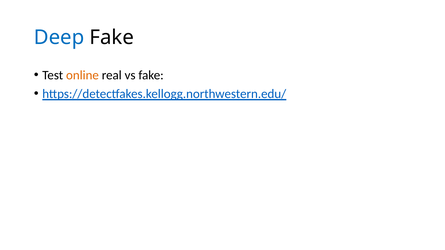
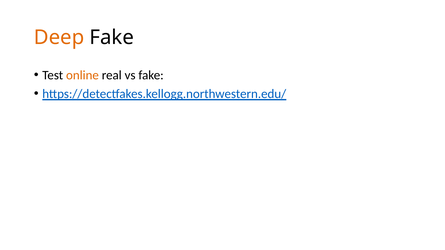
Deep colour: blue -> orange
